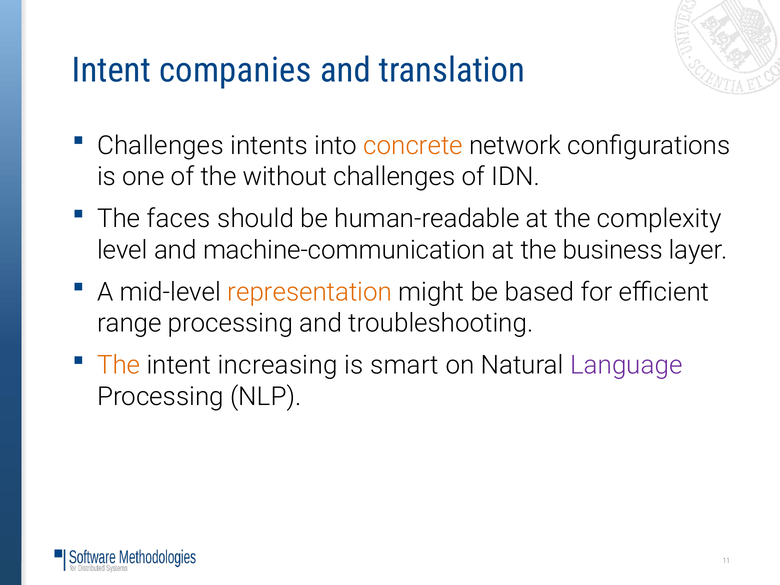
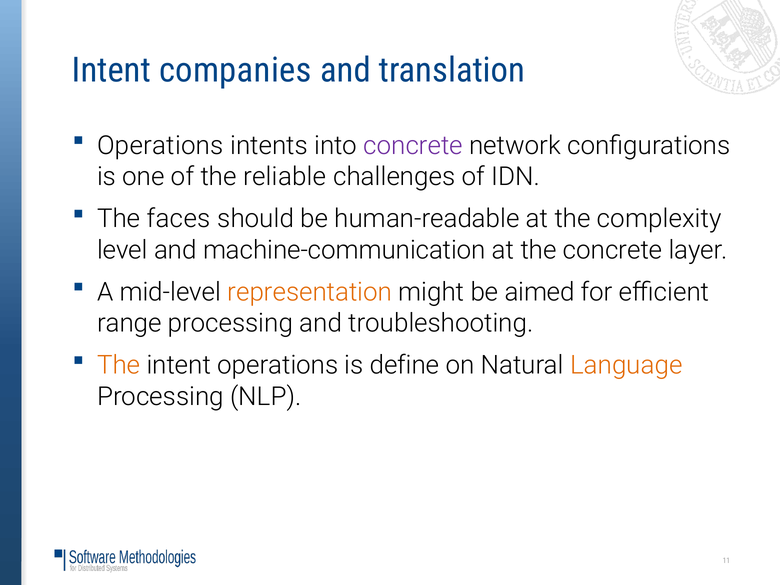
Challenges at (160, 146): Challenges -> Operations
concrete at (413, 146) colour: orange -> purple
without: without -> reliable
the business: business -> concrete
based: based -> aimed
intent increasing: increasing -> operations
smart: smart -> define
Language colour: purple -> orange
